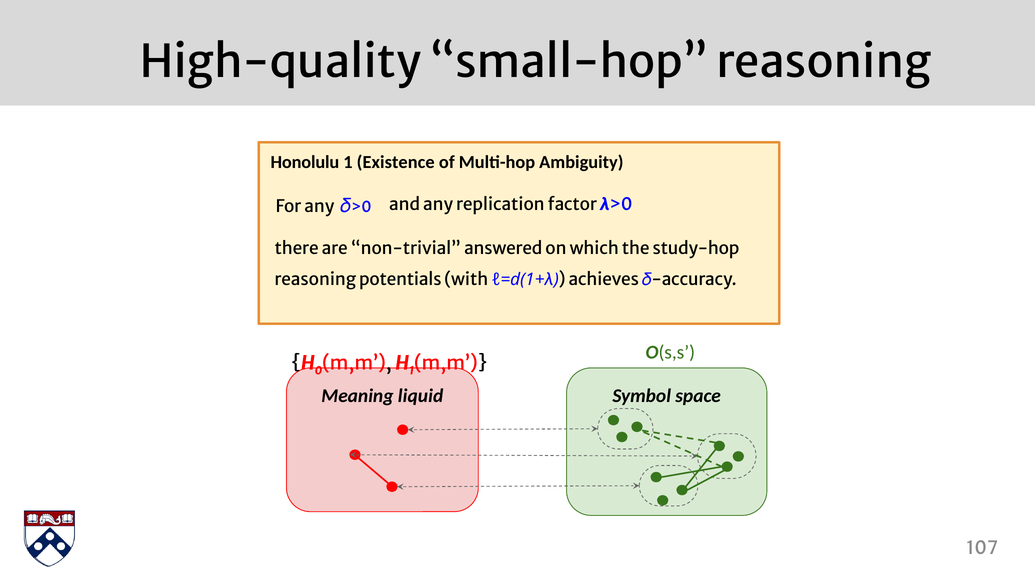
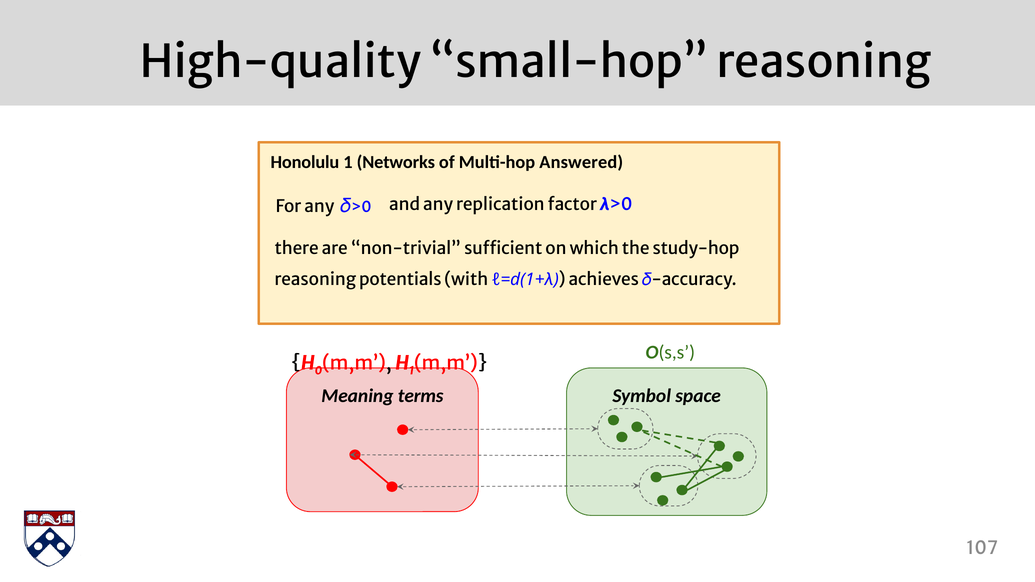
Existence: Existence -> Networks
Ambiguity: Ambiguity -> Answered
answered: answered -> sufficient
liquid: liquid -> terms
